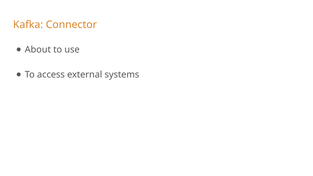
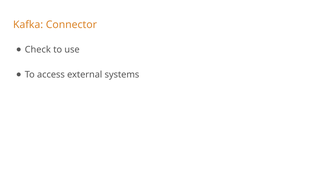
About: About -> Check
